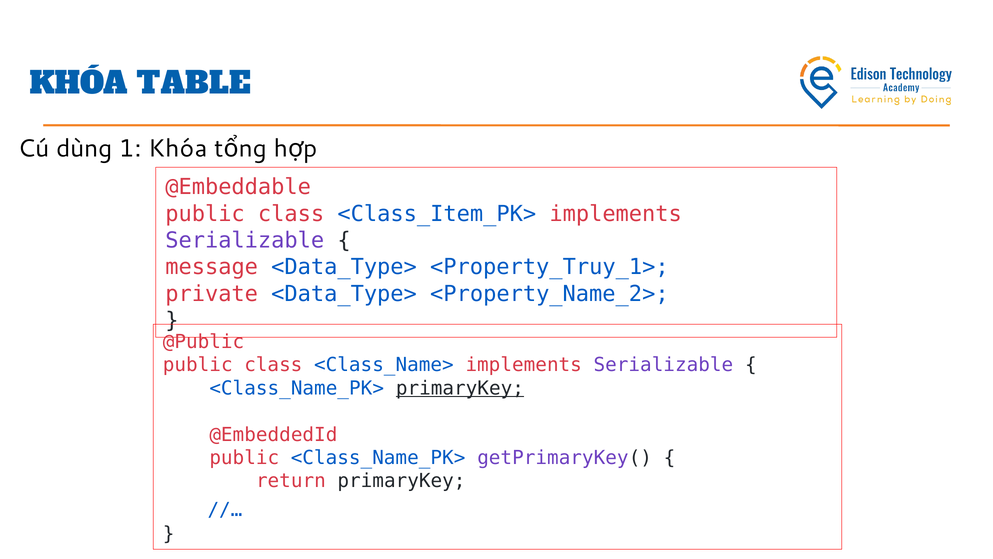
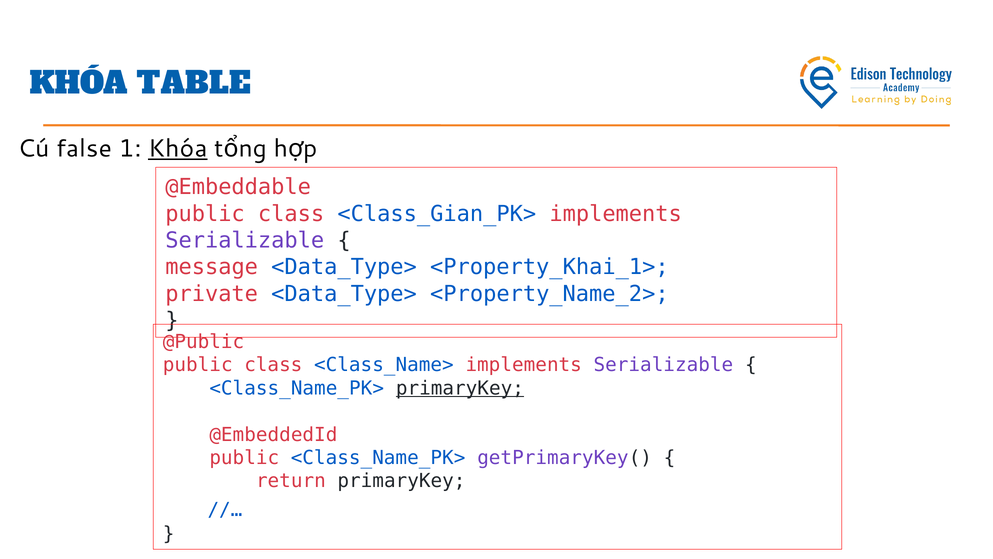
dùng: dùng -> false
Khóa at (178, 148) underline: none -> present
<Class_Item_PK>: <Class_Item_PK> -> <Class_Gian_PK>
<Property_Truy_1>: <Property_Truy_1> -> <Property_Khai_1>
